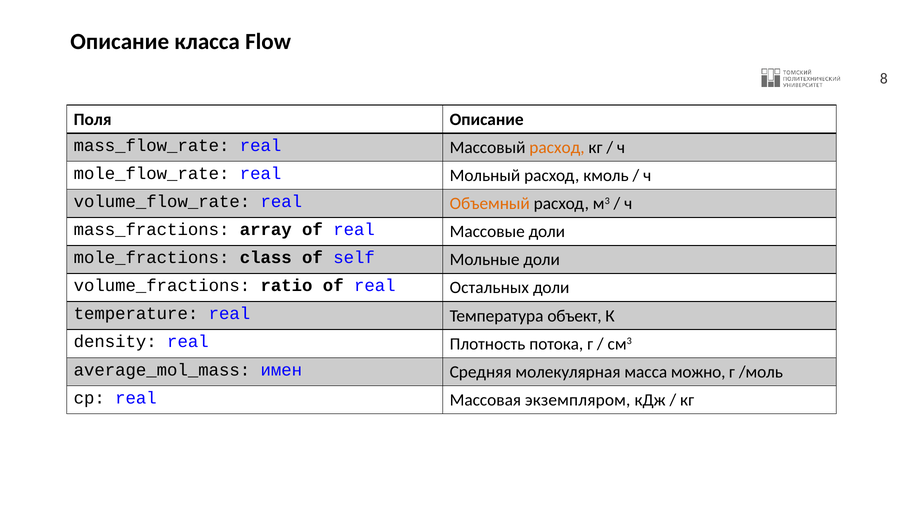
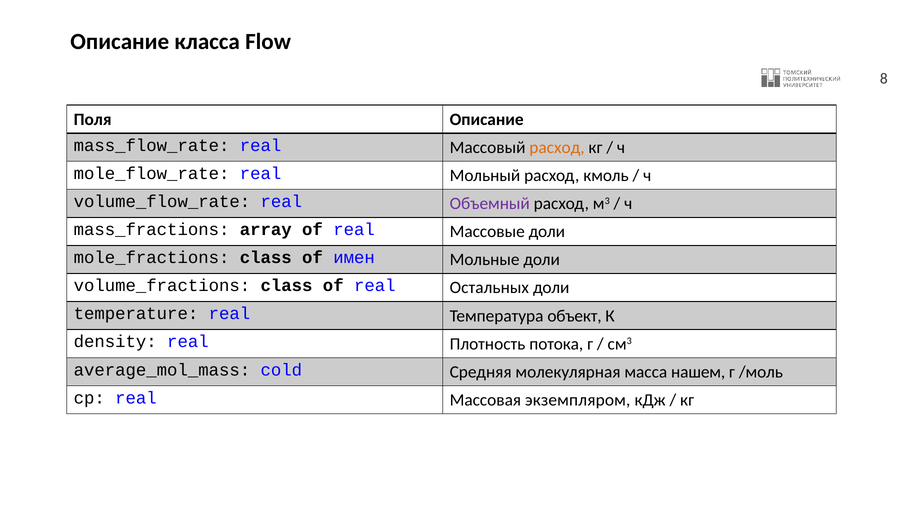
Объемный colour: orange -> purple
self: self -> имен
ratio at (287, 286): ratio -> class
имен: имен -> cold
можно: можно -> нашем
